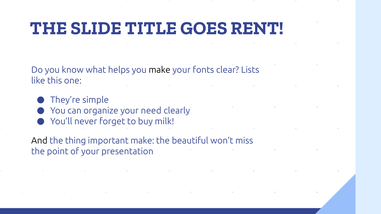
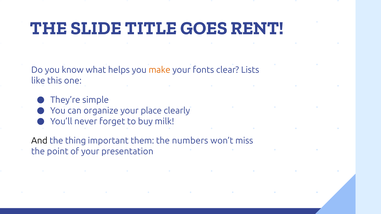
make at (160, 70) colour: black -> orange
need: need -> place
important make: make -> them
beautiful: beautiful -> numbers
